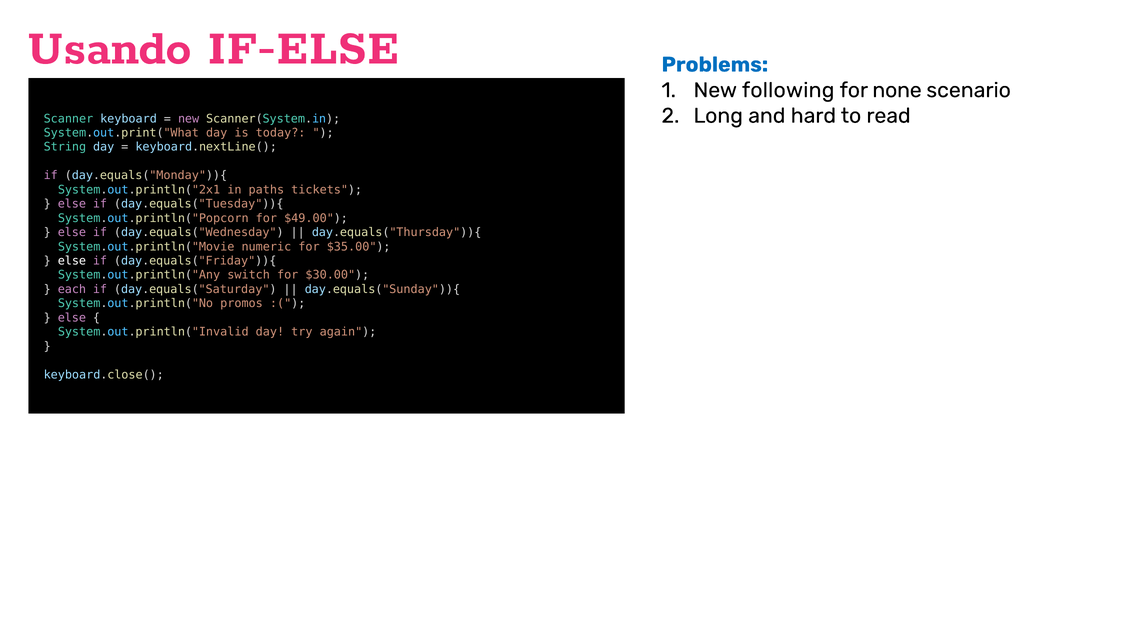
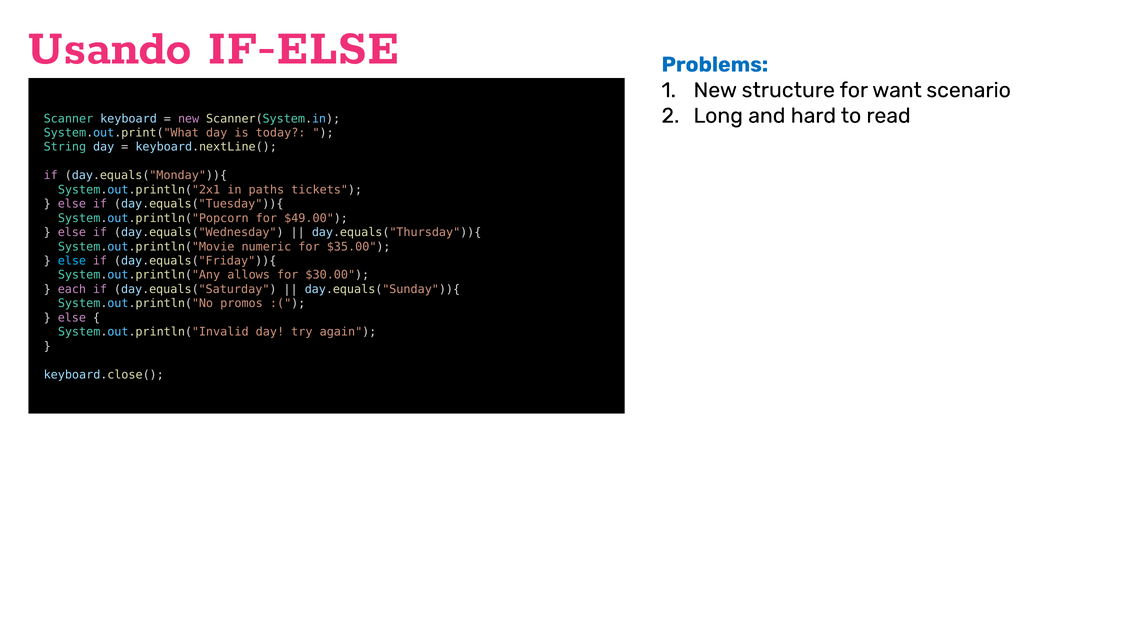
following: following -> structure
none: none -> want
else at (72, 261) colour: white -> light blue
switch: switch -> allows
